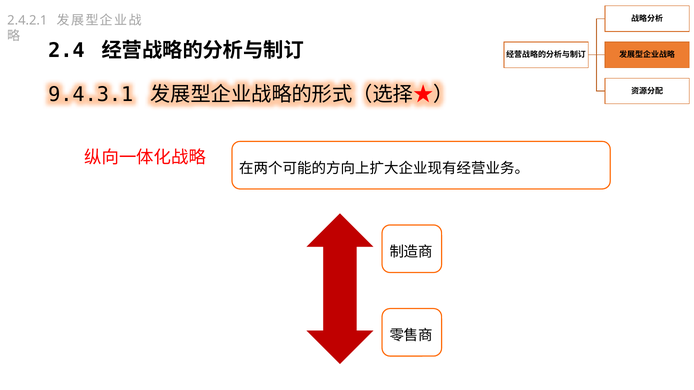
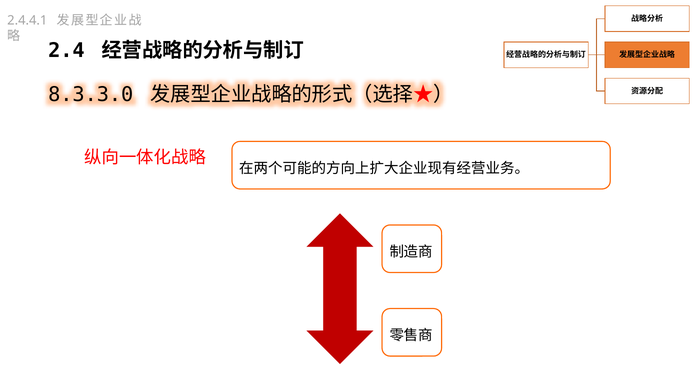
2.4.2.1: 2.4.2.1 -> 2.4.4.1
9.4.3.1: 9.4.3.1 -> 8.3.3.0
